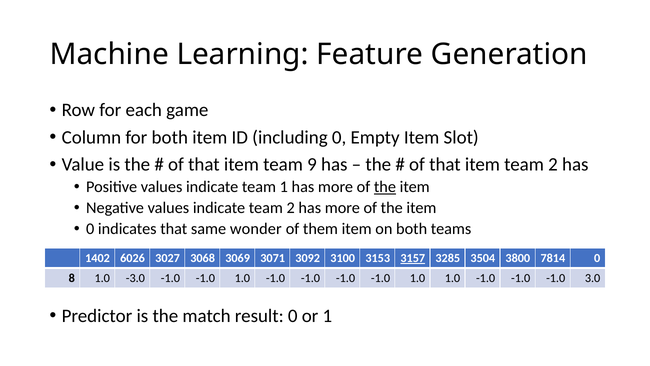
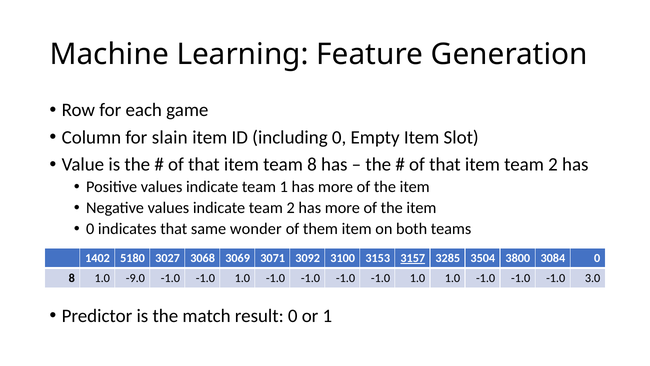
for both: both -> slain
team 9: 9 -> 8
the at (385, 187) underline: present -> none
6026: 6026 -> 5180
7814: 7814 -> 3084
-3.0: -3.0 -> -9.0
